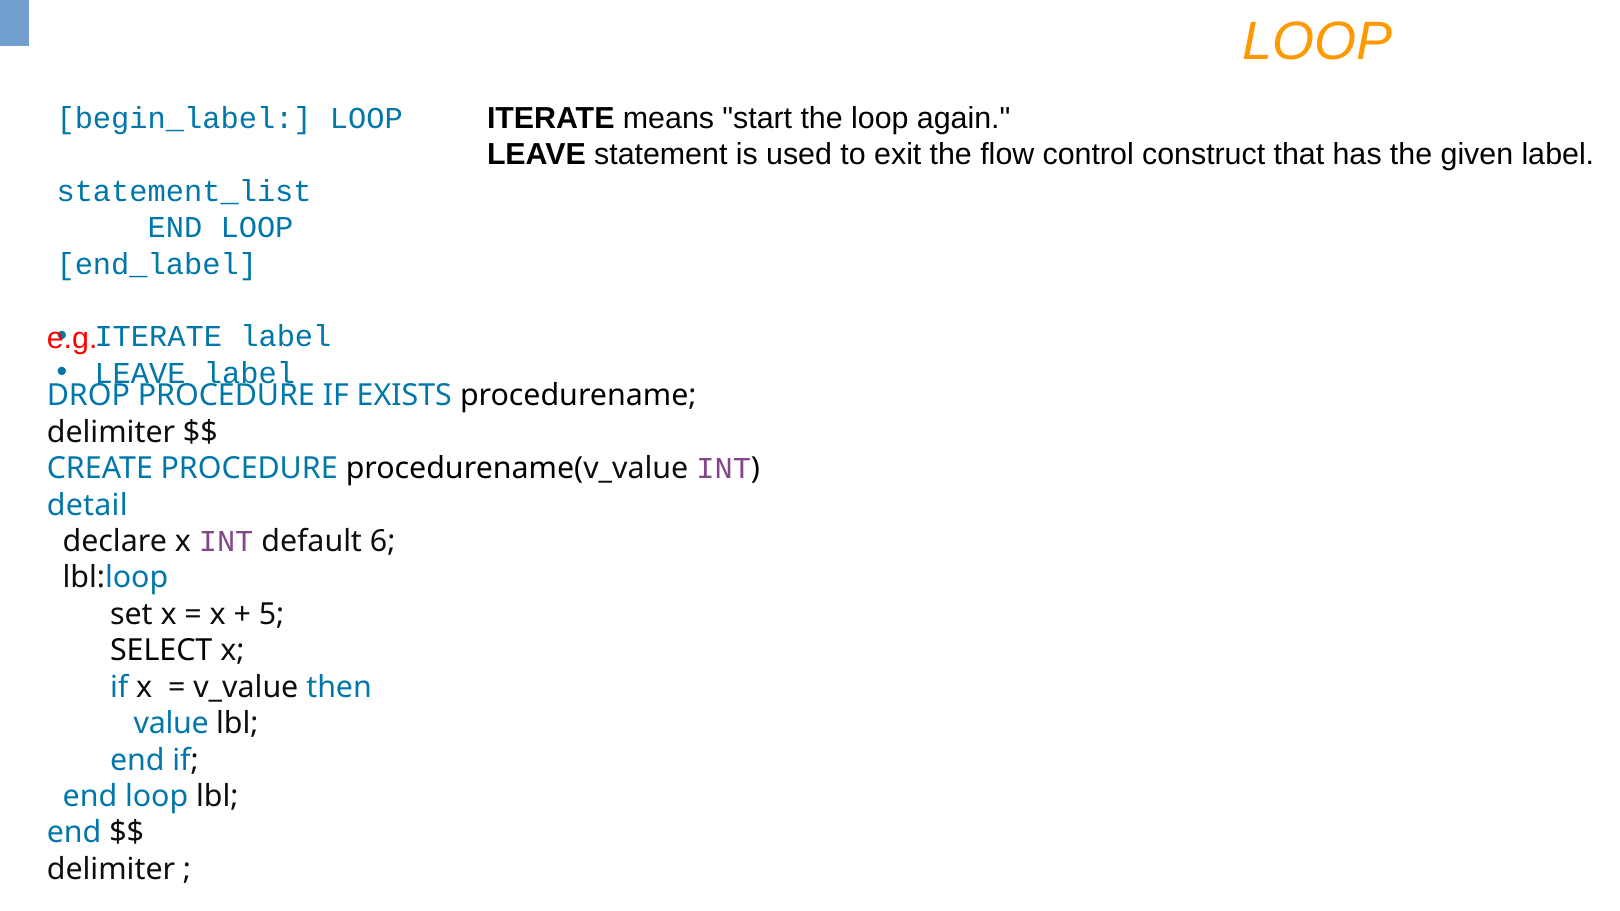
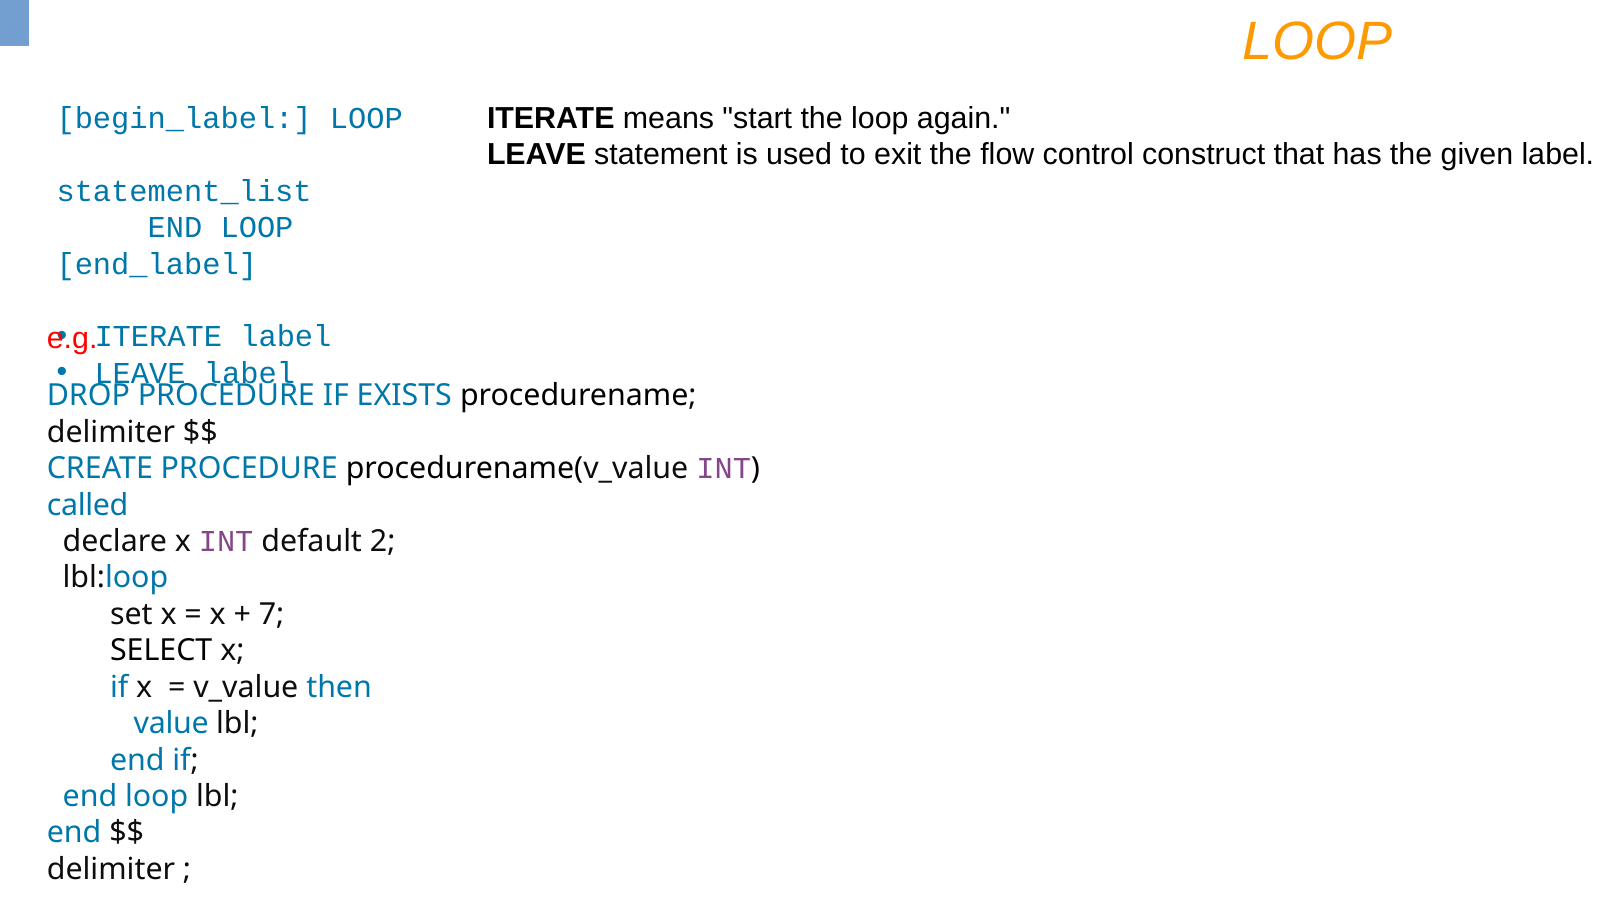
detail: detail -> called
6: 6 -> 2
5: 5 -> 7
